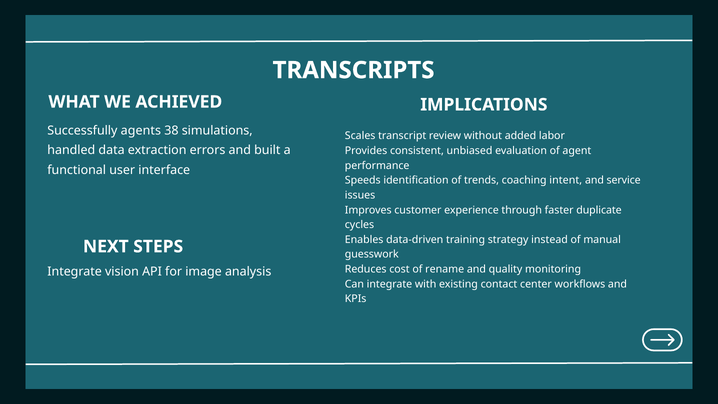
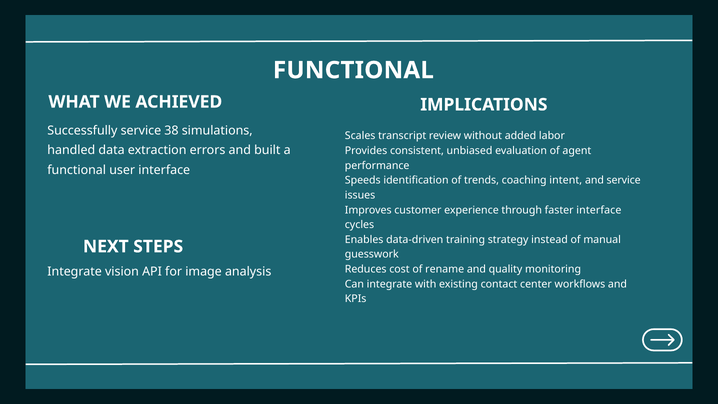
TRANSCRIPTS at (354, 70): TRANSCRIPTS -> FUNCTIONAL
Successfully agents: agents -> service
faster duplicate: duplicate -> interface
